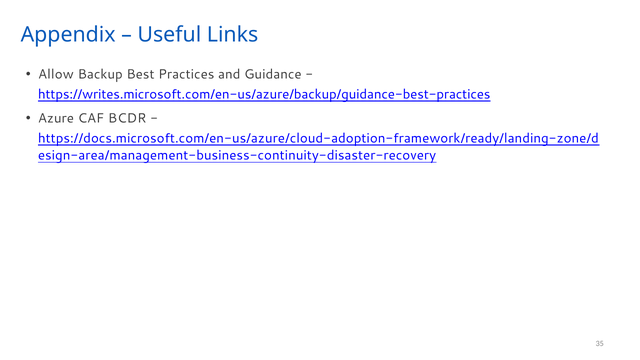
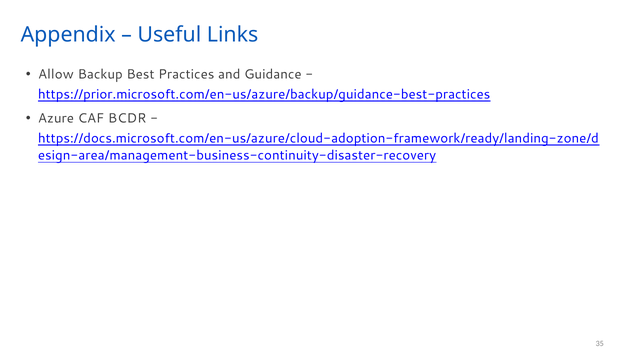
https://writes.microsoft.com/en-us/azure/backup/guidance-best-practices: https://writes.microsoft.com/en-us/azure/backup/guidance-best-practices -> https://prior.microsoft.com/en-us/azure/backup/guidance-best-practices
